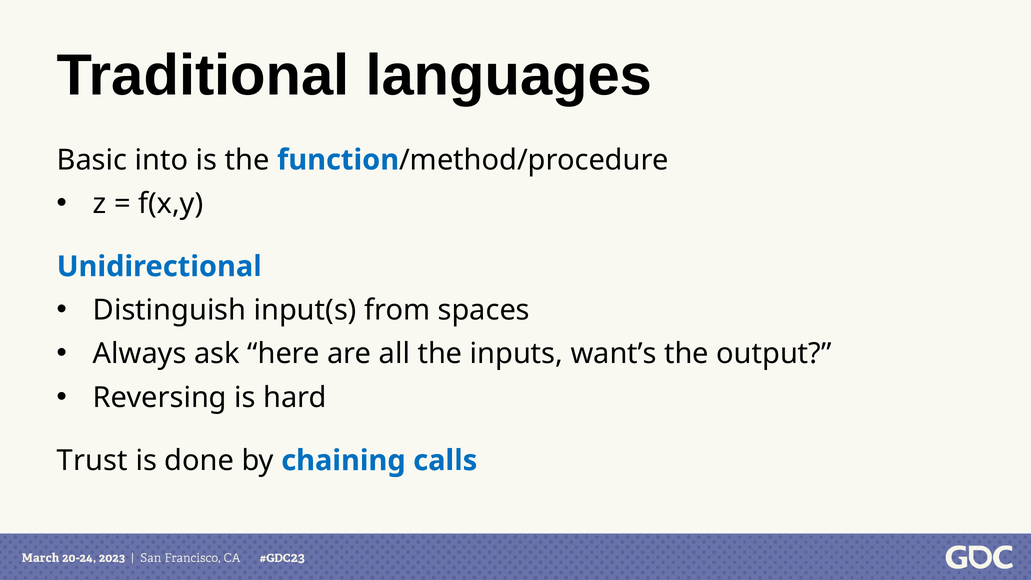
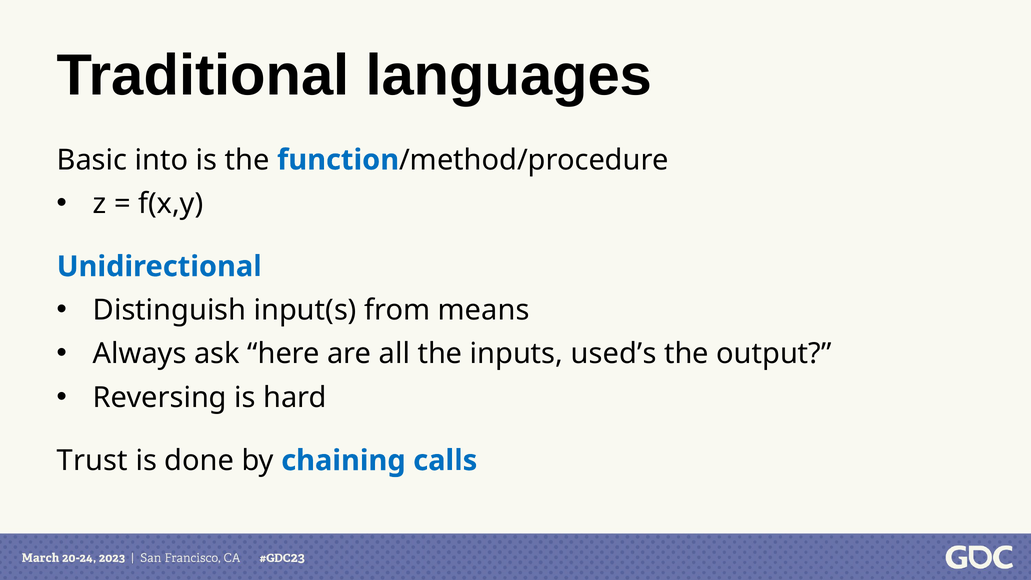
spaces: spaces -> means
want’s: want’s -> used’s
